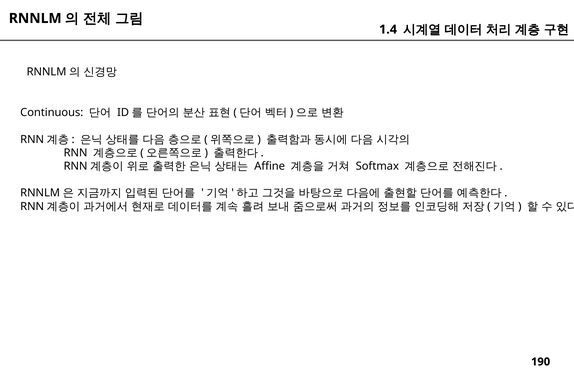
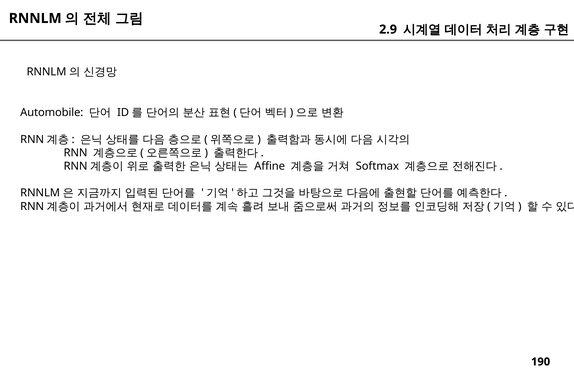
1.4: 1.4 -> 2.9
Continuous: Continuous -> Automobile
